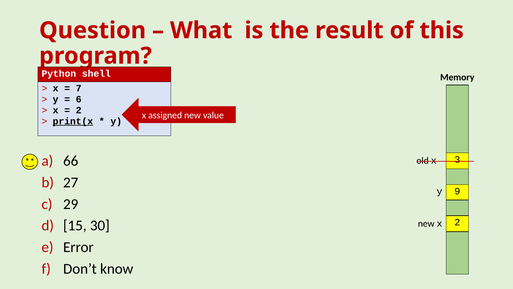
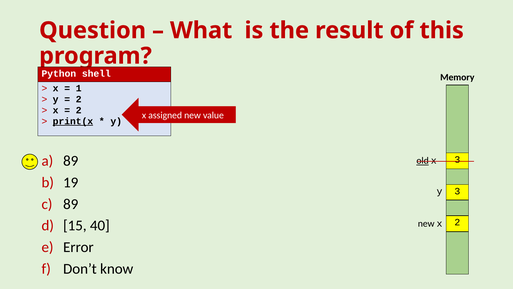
7: 7 -> 1
6 at (79, 99): 6 -> 2
66 at (71, 161): 66 -> 89
old underline: none -> present
27: 27 -> 19
y 9: 9 -> 3
29 at (71, 204): 29 -> 89
30: 30 -> 40
